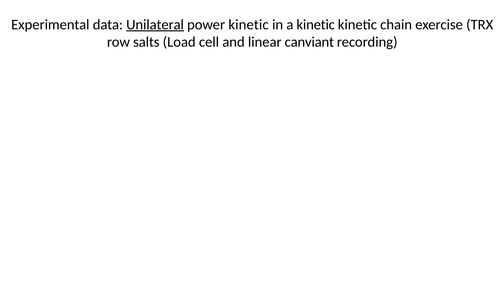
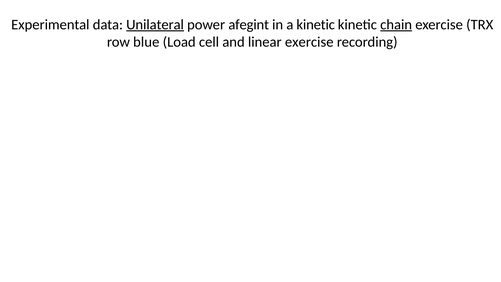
power kinetic: kinetic -> afegint
chain underline: none -> present
salts: salts -> blue
linear canviant: canviant -> exercise
